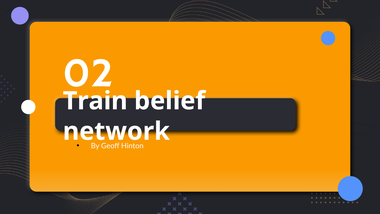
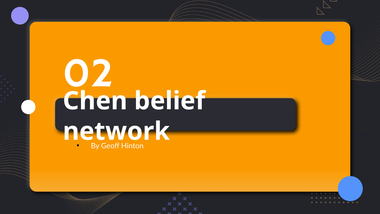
Train: Train -> Chen
